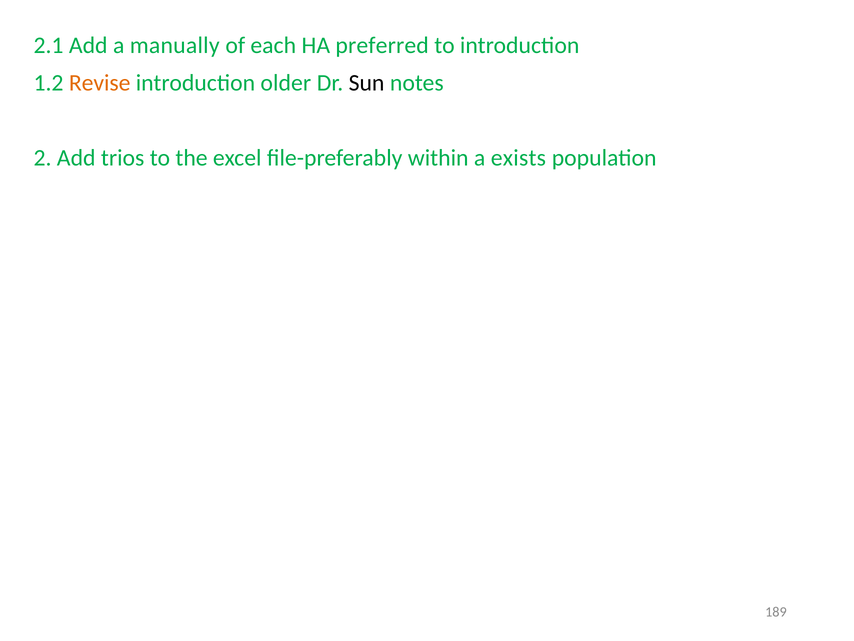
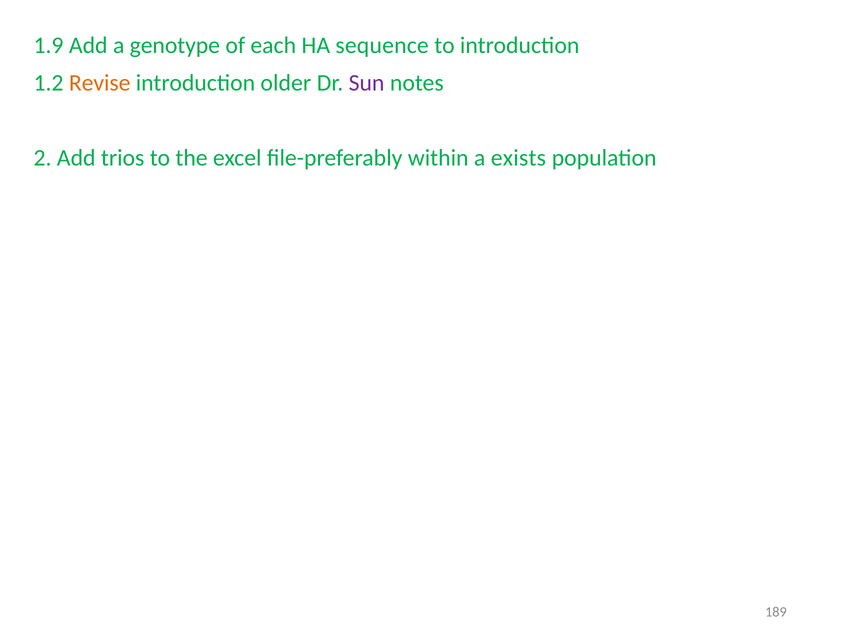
2.1: 2.1 -> 1.9
manually: manually -> genotype
preferred: preferred -> sequence
Sun colour: black -> purple
